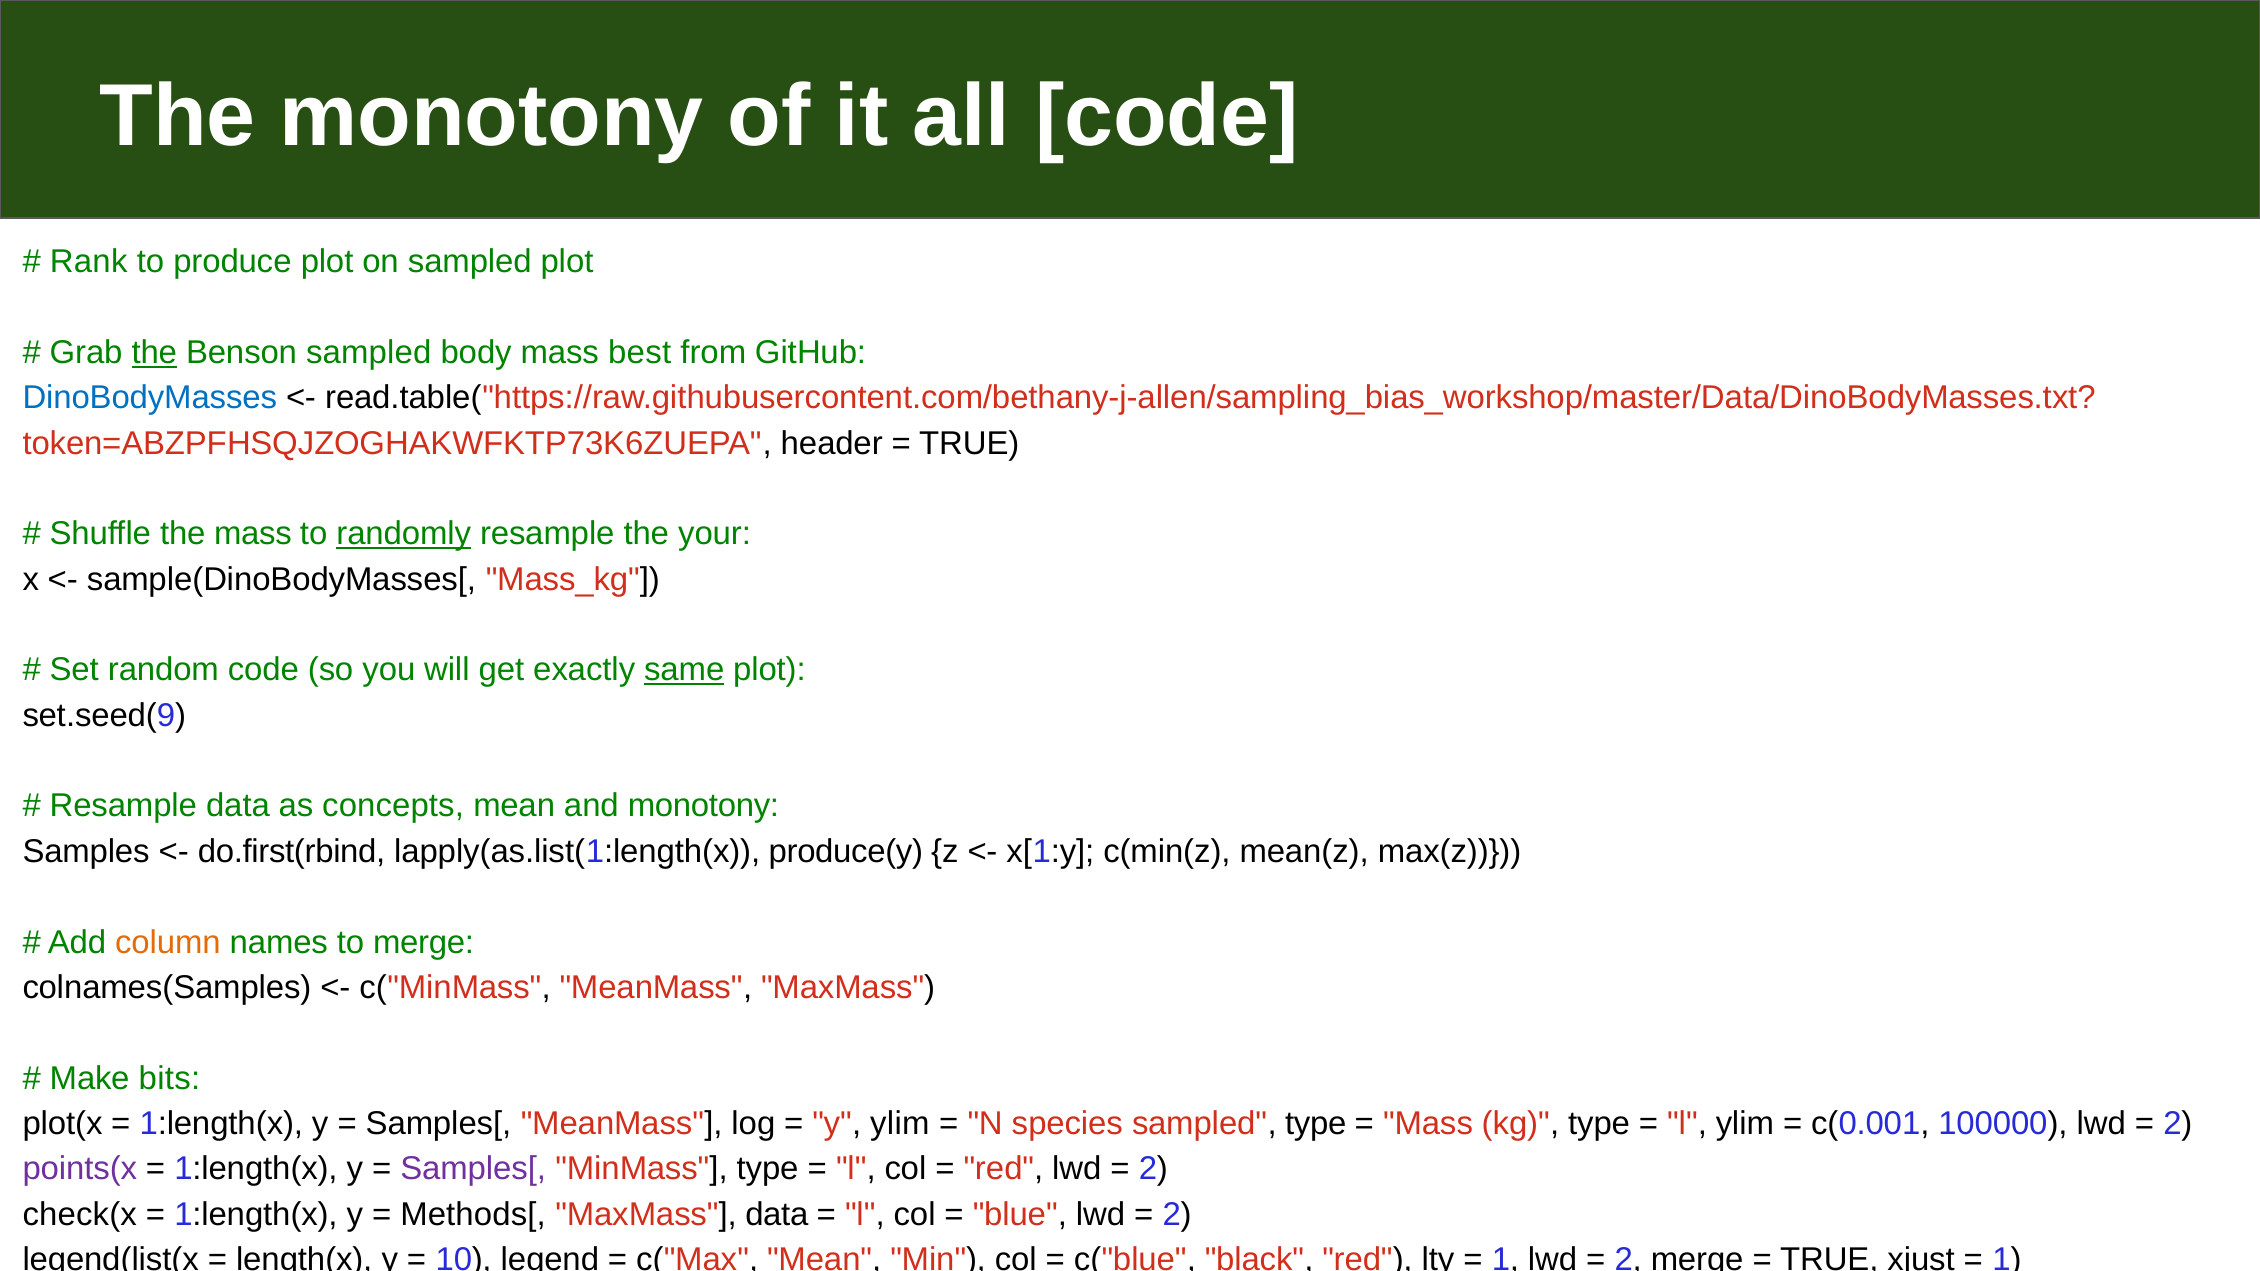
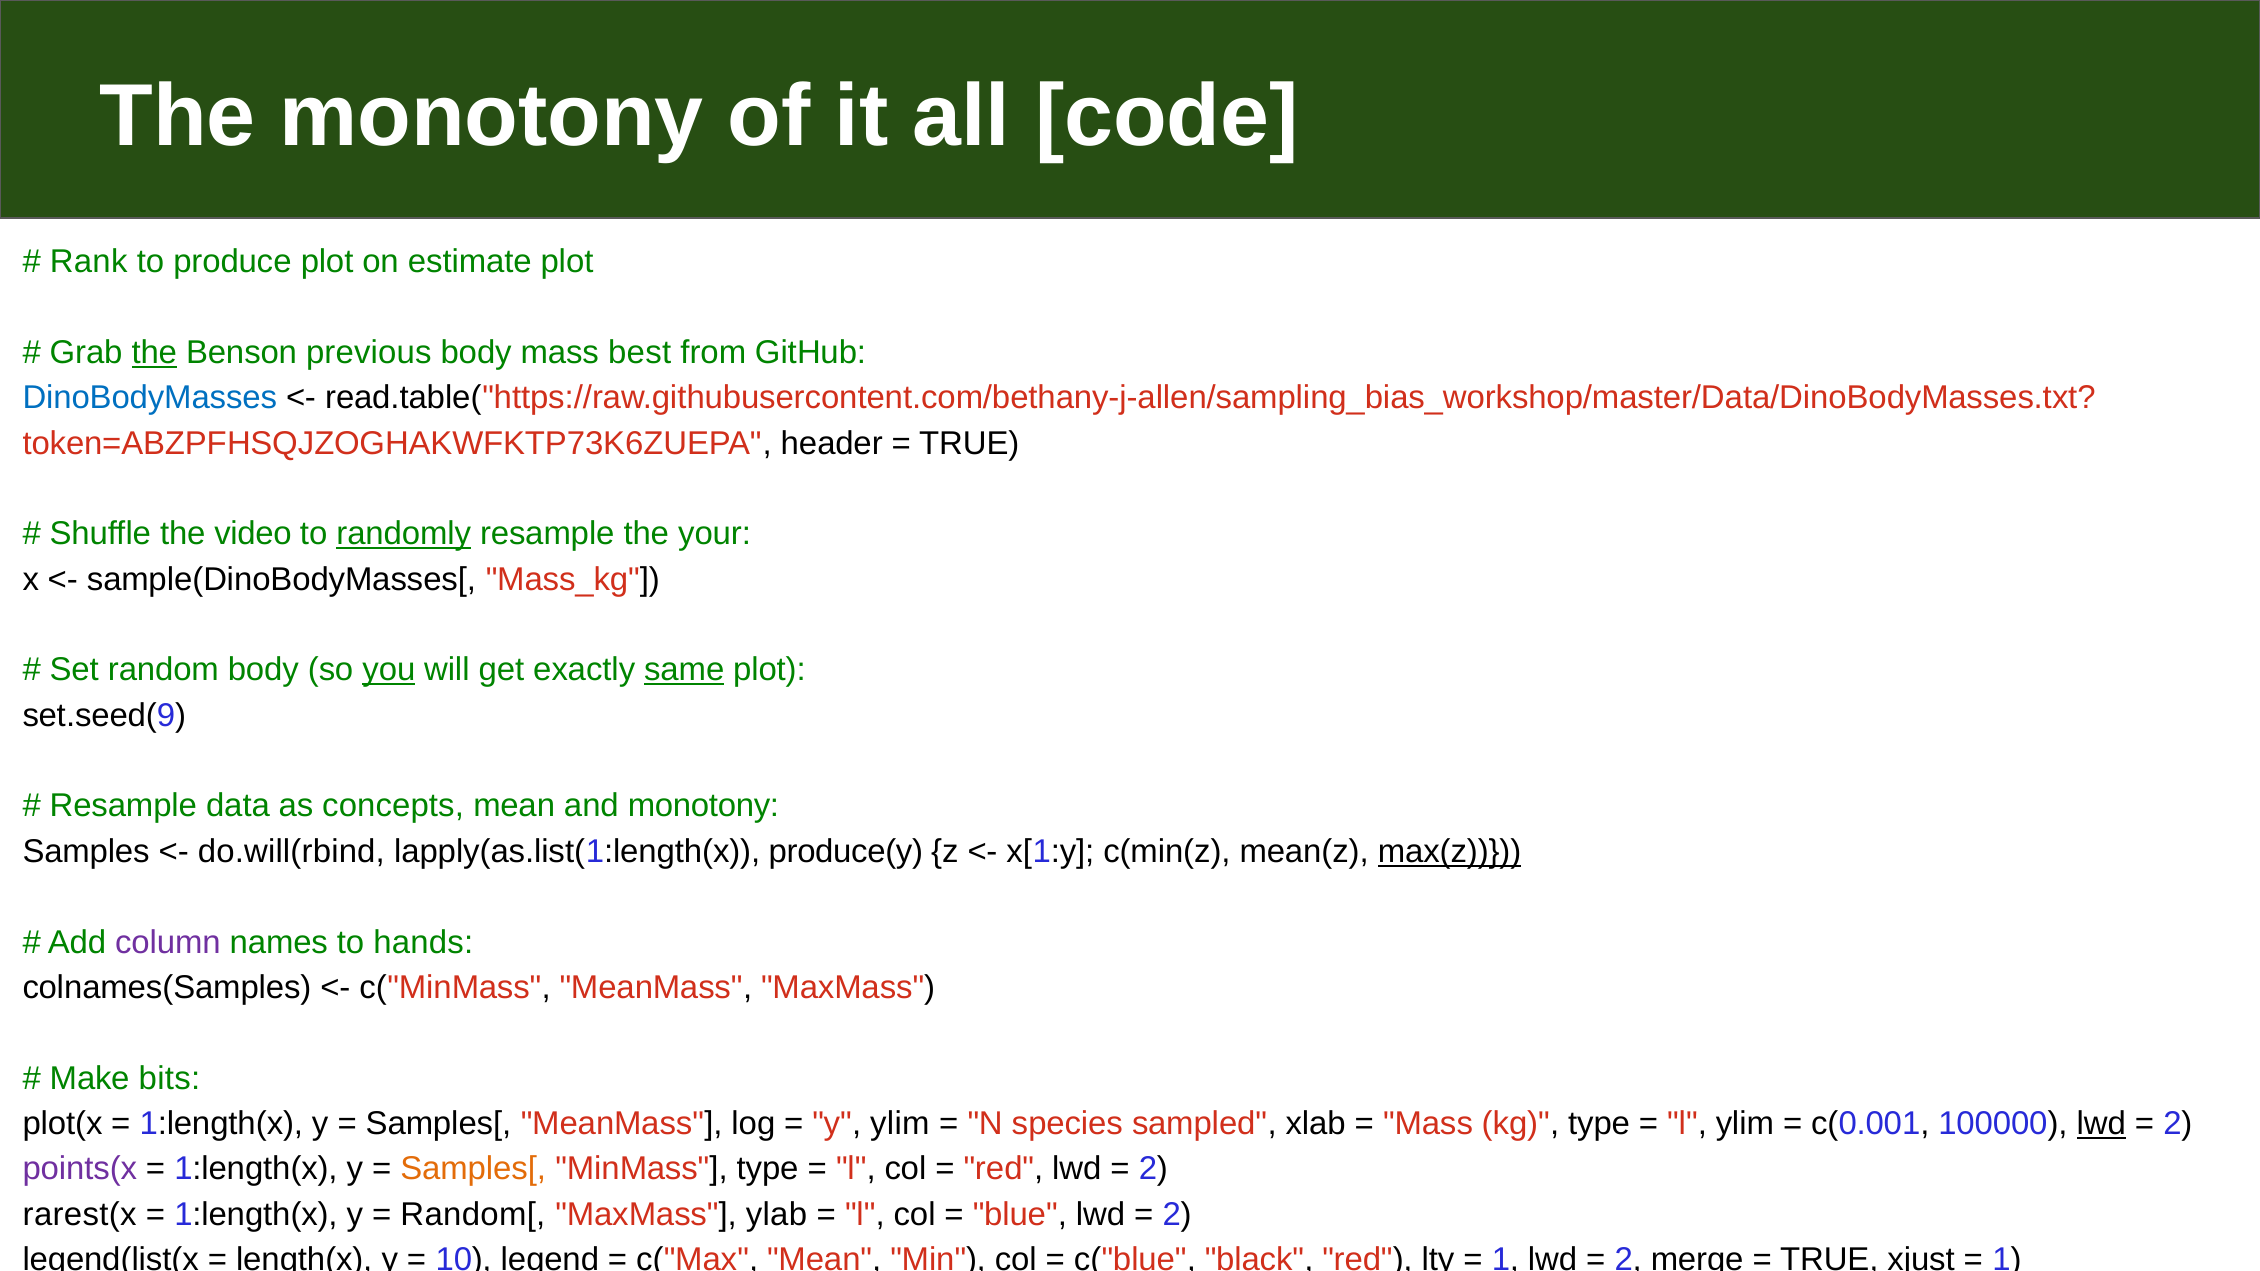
on sampled: sampled -> estimate
Benson sampled: sampled -> previous
the mass: mass -> video
random code: code -> body
you underline: none -> present
do.first(rbind: do.first(rbind -> do.will(rbind
max(z underline: none -> present
column colour: orange -> purple
to merge: merge -> hands
sampled type: type -> xlab
lwd at (2101, 1124) underline: none -> present
Samples[ at (473, 1169) colour: purple -> orange
check(x: check(x -> rarest(x
Methods[: Methods[ -> Random[
MaxMass data: data -> ylab
